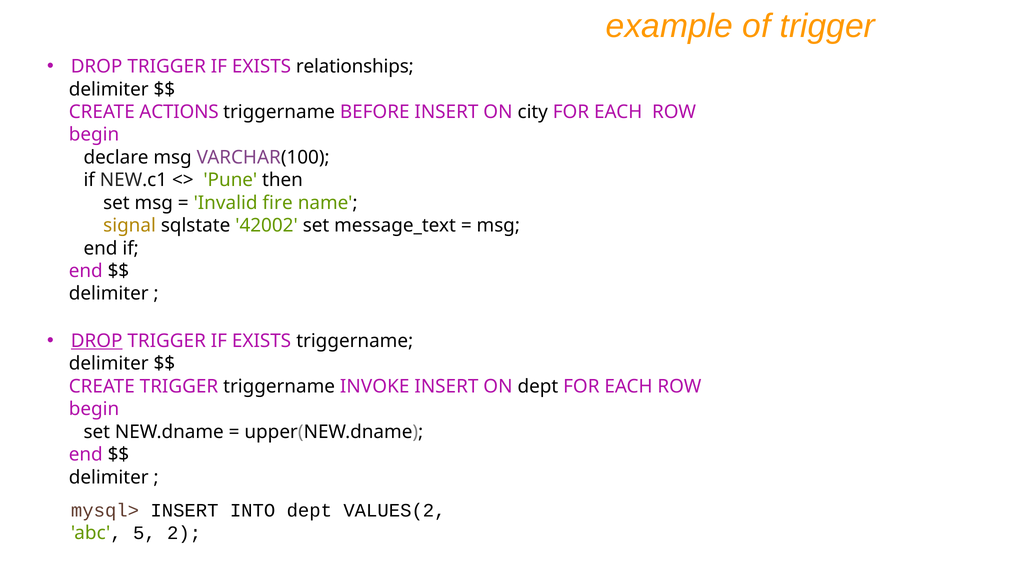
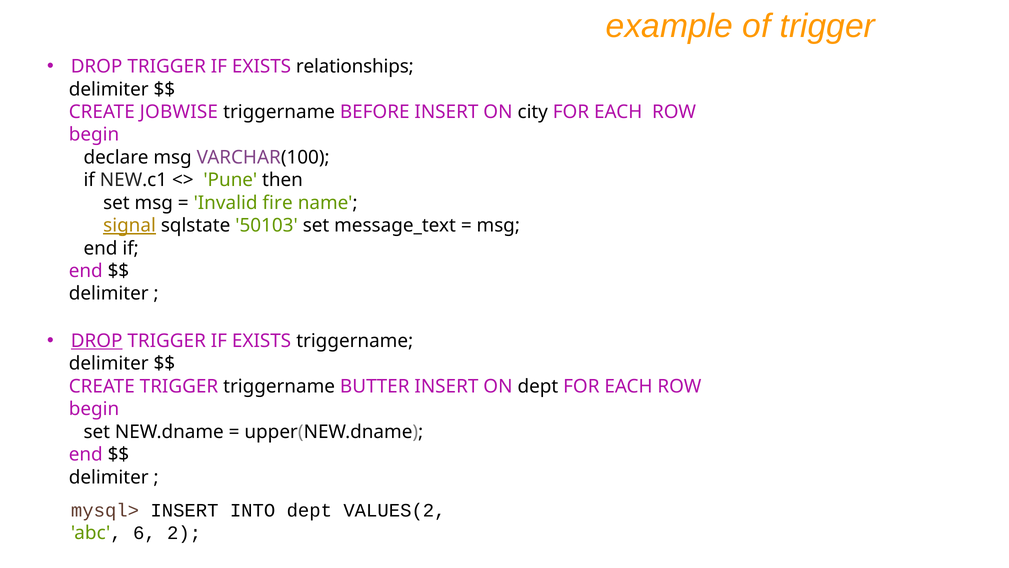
ACTIONS: ACTIONS -> JOBWISE
signal underline: none -> present
42002: 42002 -> 50103
INVOKE: INVOKE -> BUTTER
5: 5 -> 6
